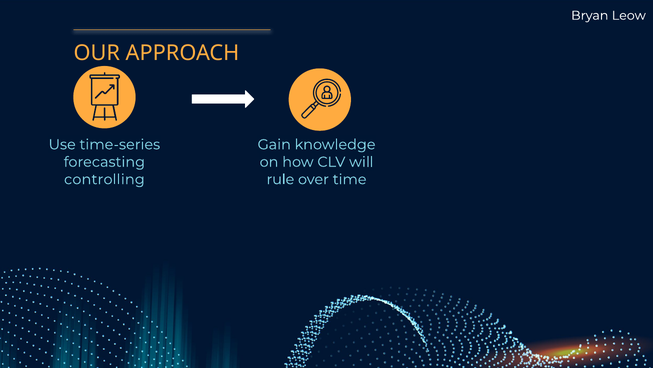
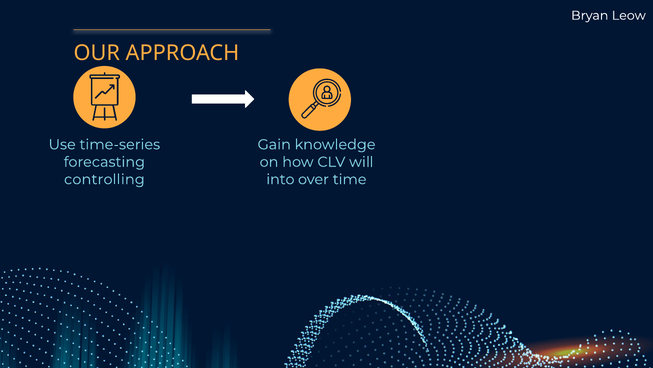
rule: rule -> into
